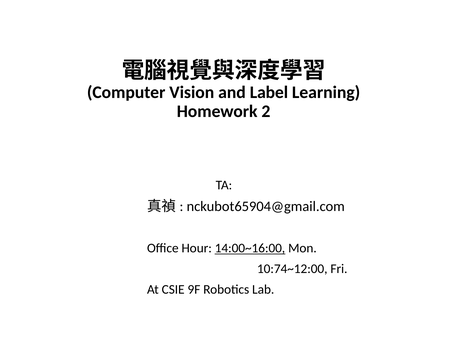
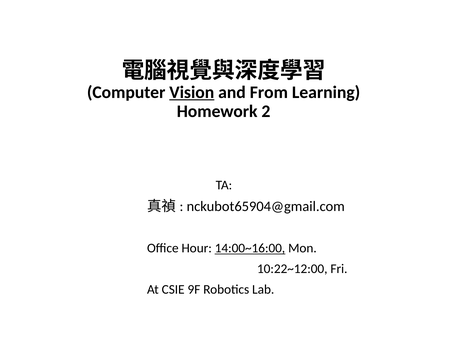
Vision underline: none -> present
Label: Label -> From
10:74~12:00: 10:74~12:00 -> 10:22~12:00
